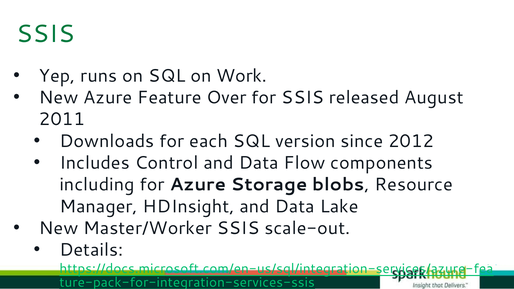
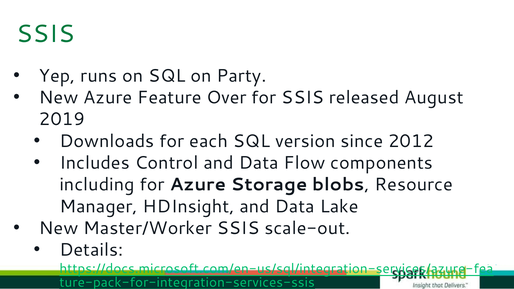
Work: Work -> Party
2011: 2011 -> 2019
